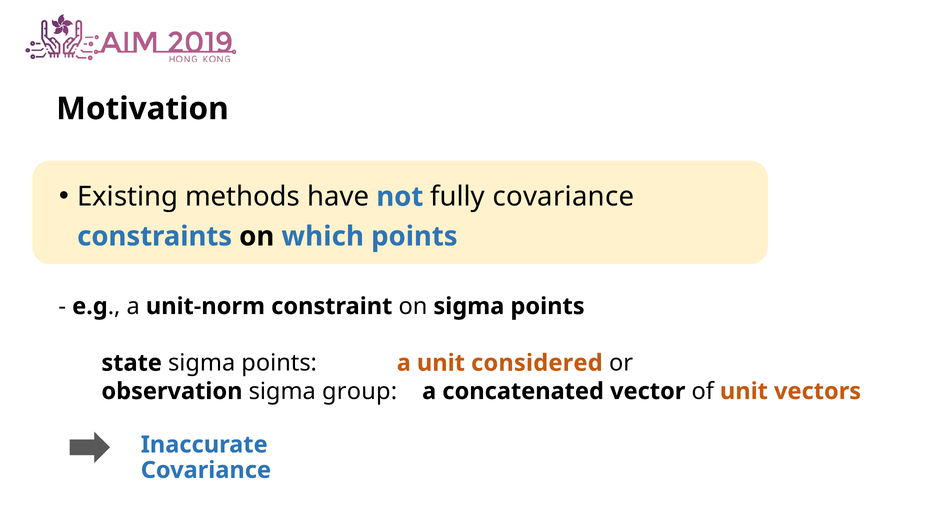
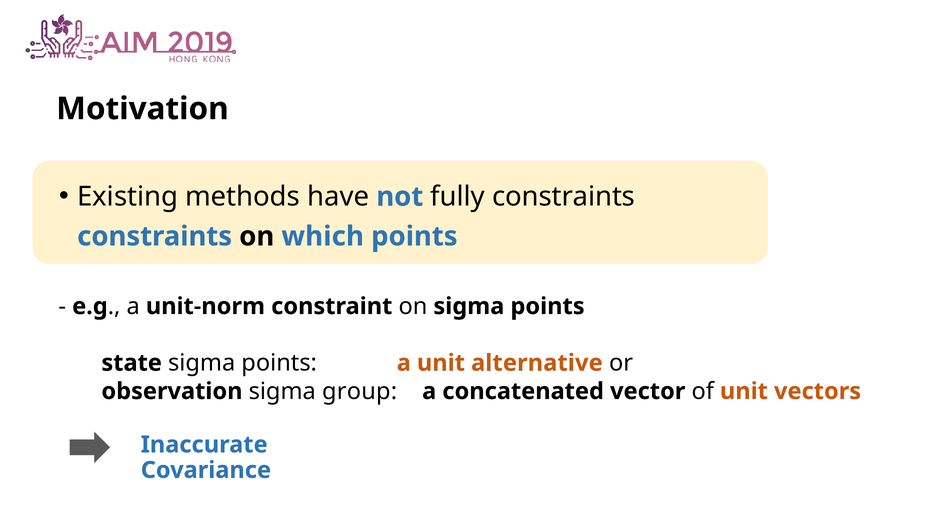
fully covariance: covariance -> constraints
considered: considered -> alternative
